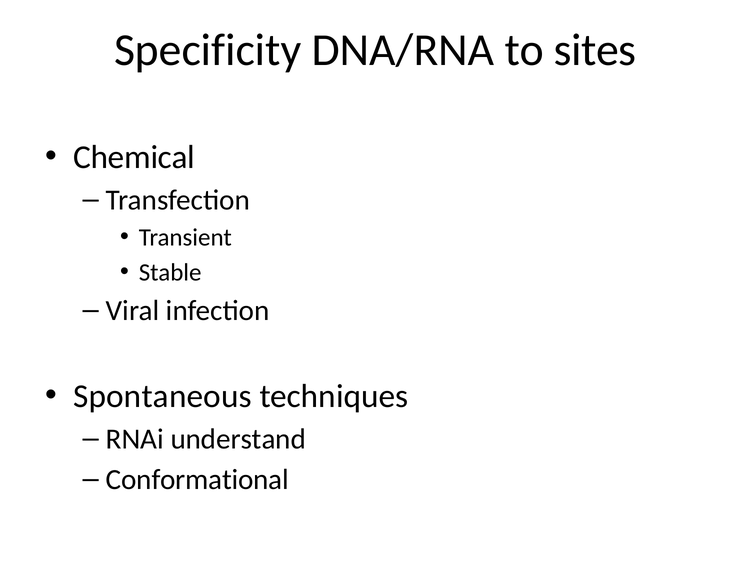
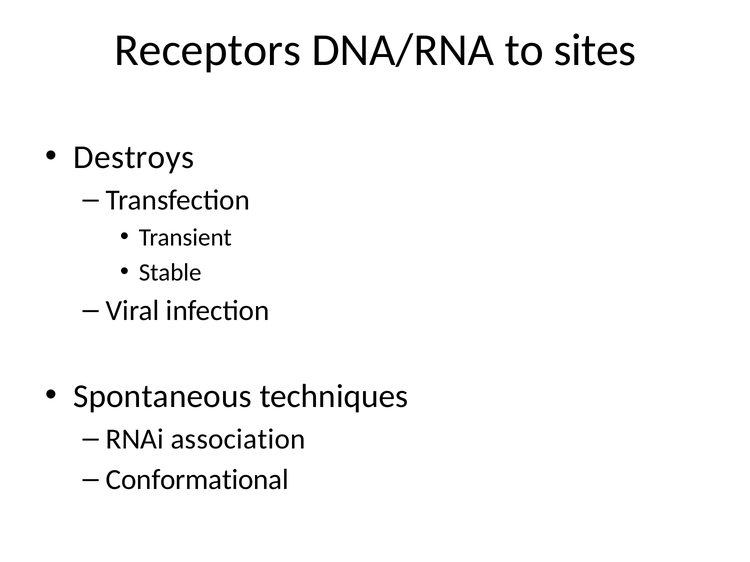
Specificity: Specificity -> Receptors
Chemical: Chemical -> Destroys
understand: understand -> association
